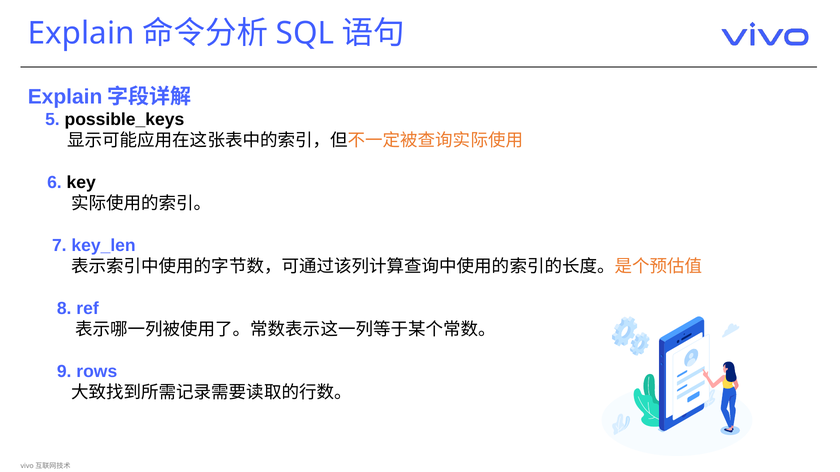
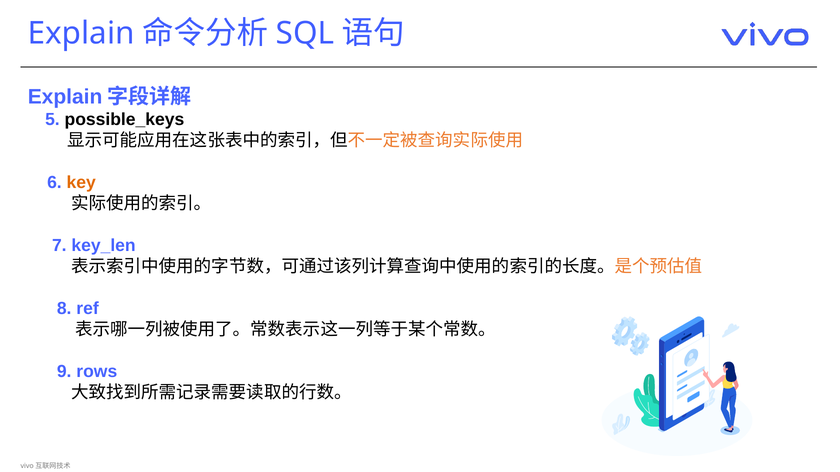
key colour: black -> orange
